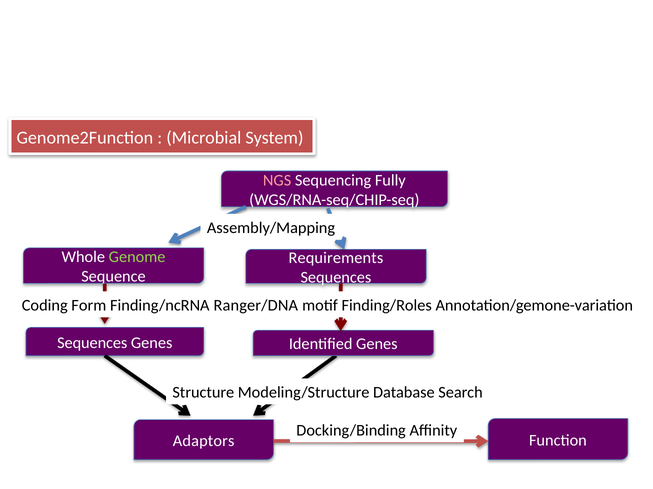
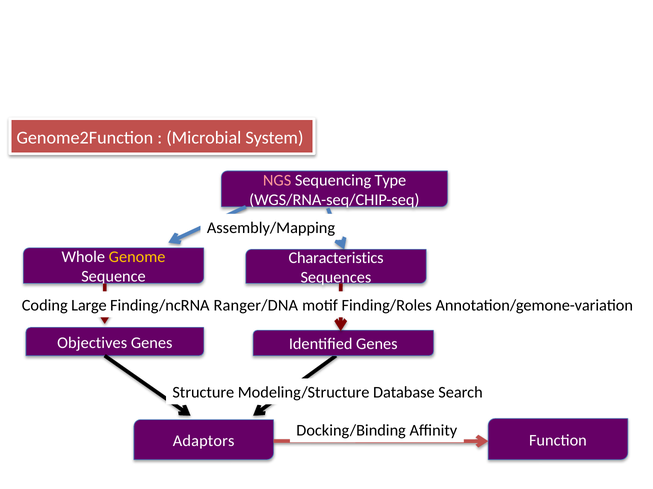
Fully: Fully -> Type
Genome colour: light green -> yellow
Requirements: Requirements -> Characteristics
Form: Form -> Large
Sequences at (92, 343): Sequences -> Objectives
